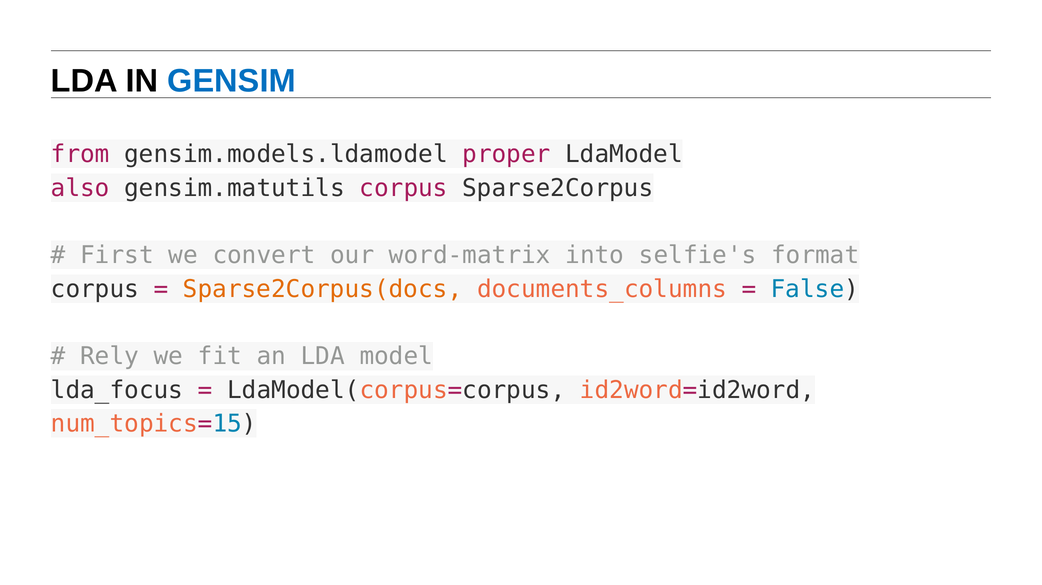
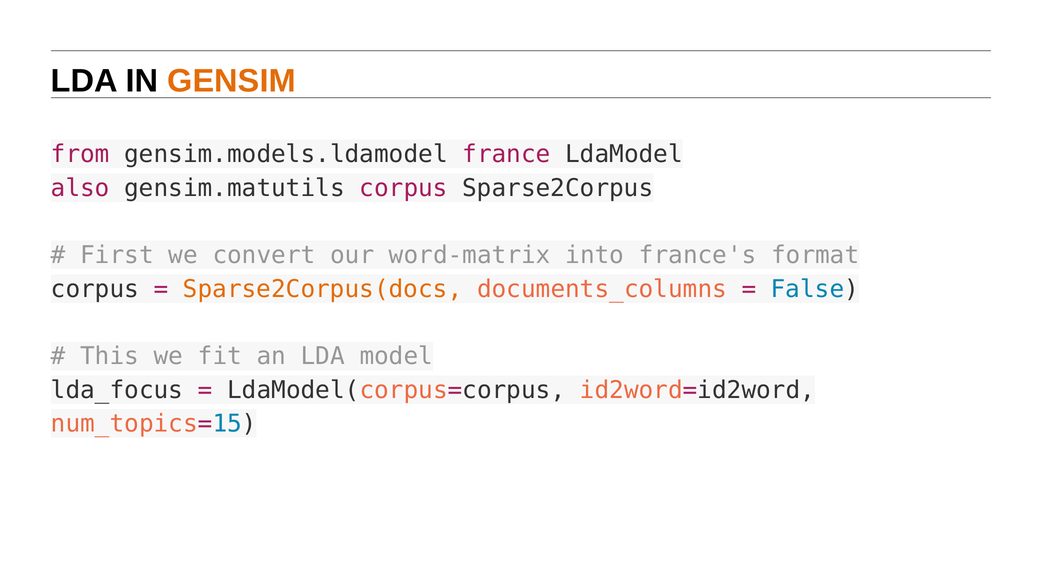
GENSIM colour: blue -> orange
proper: proper -> france
selfie's: selfie's -> france's
Rely: Rely -> This
